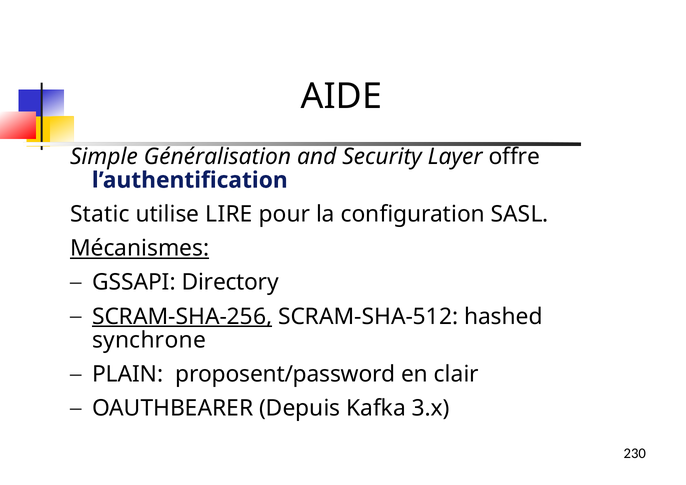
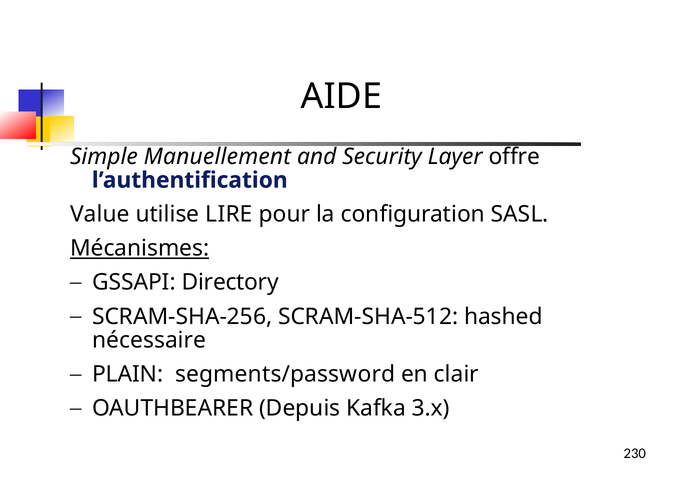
Généralisation: Généralisation -> Manuellement
Static: Static -> Value
SCRAM-SHA-256 underline: present -> none
synchrone: synchrone -> nécessaire
proposent/password: proposent/password -> segments/password
